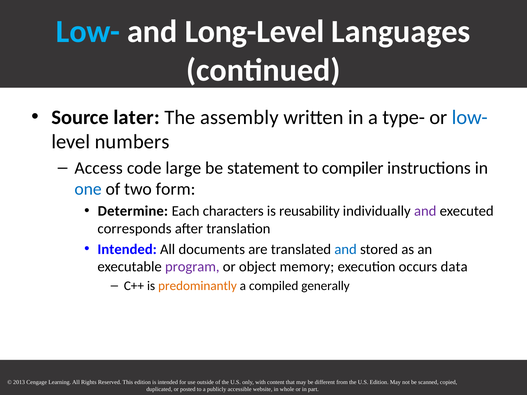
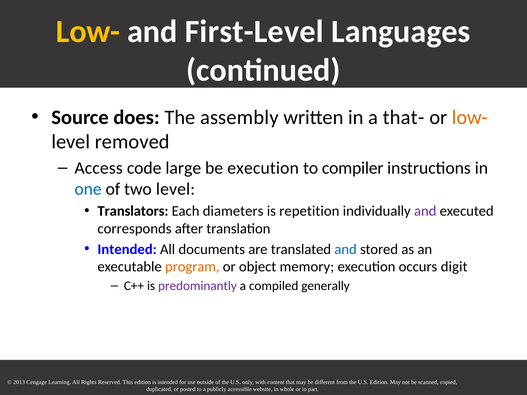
Low- at (88, 32) colour: light blue -> yellow
Long-Level: Long-Level -> First-Level
later: later -> does
type-: type- -> that-
low- at (470, 117) colour: blue -> orange
numbers: numbers -> removed
be statement: statement -> execution
two form: form -> level
Determine: Determine -> Translators
characters: characters -> diameters
reusability: reusability -> repetition
program colour: purple -> orange
data: data -> digit
predominantly colour: orange -> purple
